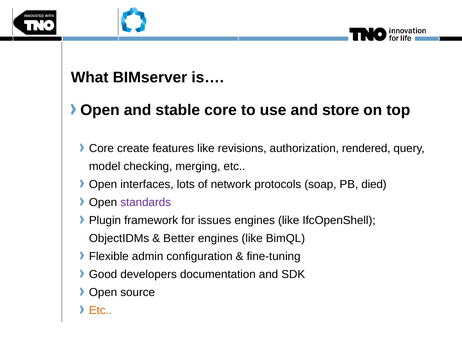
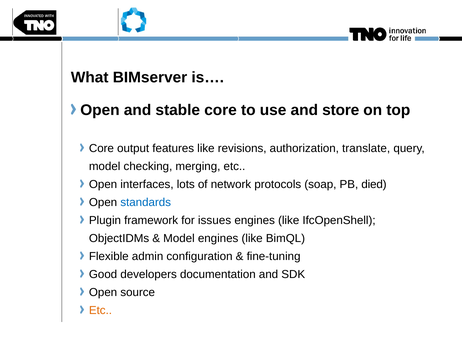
create: create -> output
rendered: rendered -> translate
standards colour: purple -> blue
Better at (179, 239): Better -> Model
